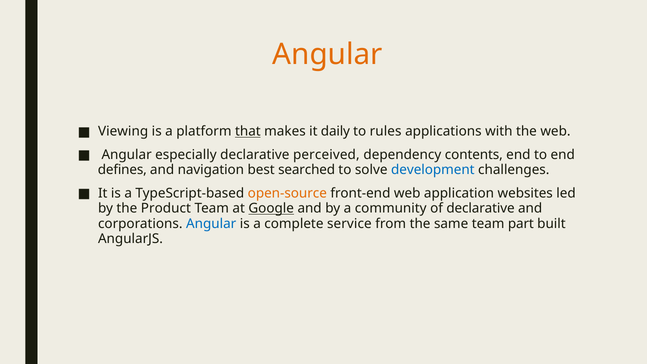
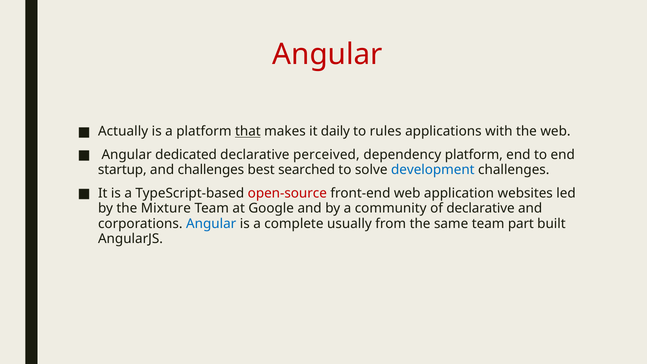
Angular at (327, 54) colour: orange -> red
Viewing: Viewing -> Actually
especially: especially -> dedicated
dependency contents: contents -> platform
defines: defines -> startup
and navigation: navigation -> challenges
open-source colour: orange -> red
Product: Product -> Mixture
Google underline: present -> none
service: service -> usually
